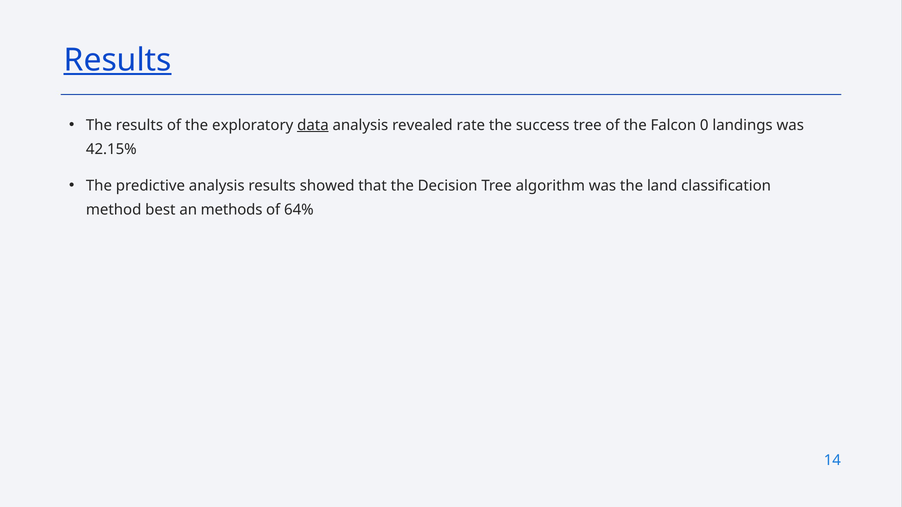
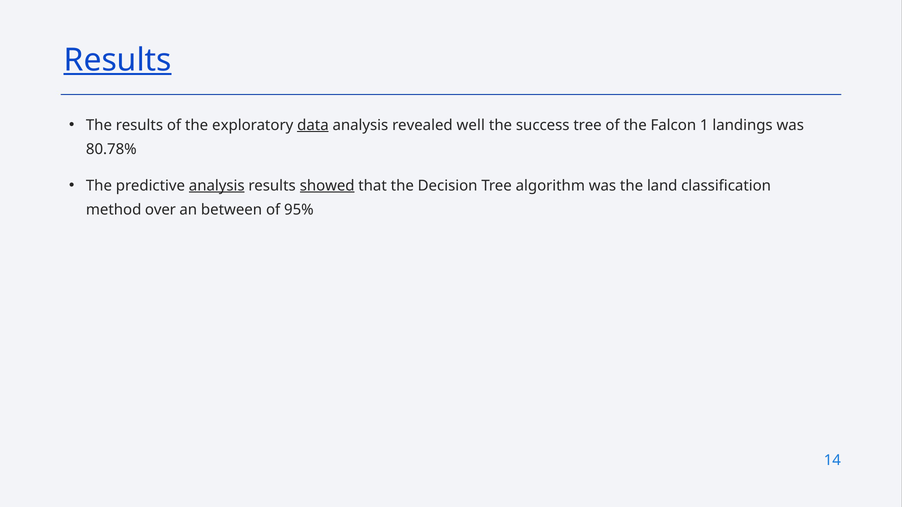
rate: rate -> well
0: 0 -> 1
42.15%: 42.15% -> 80.78%
analysis at (217, 186) underline: none -> present
showed underline: none -> present
best: best -> over
methods: methods -> between
64%: 64% -> 95%
